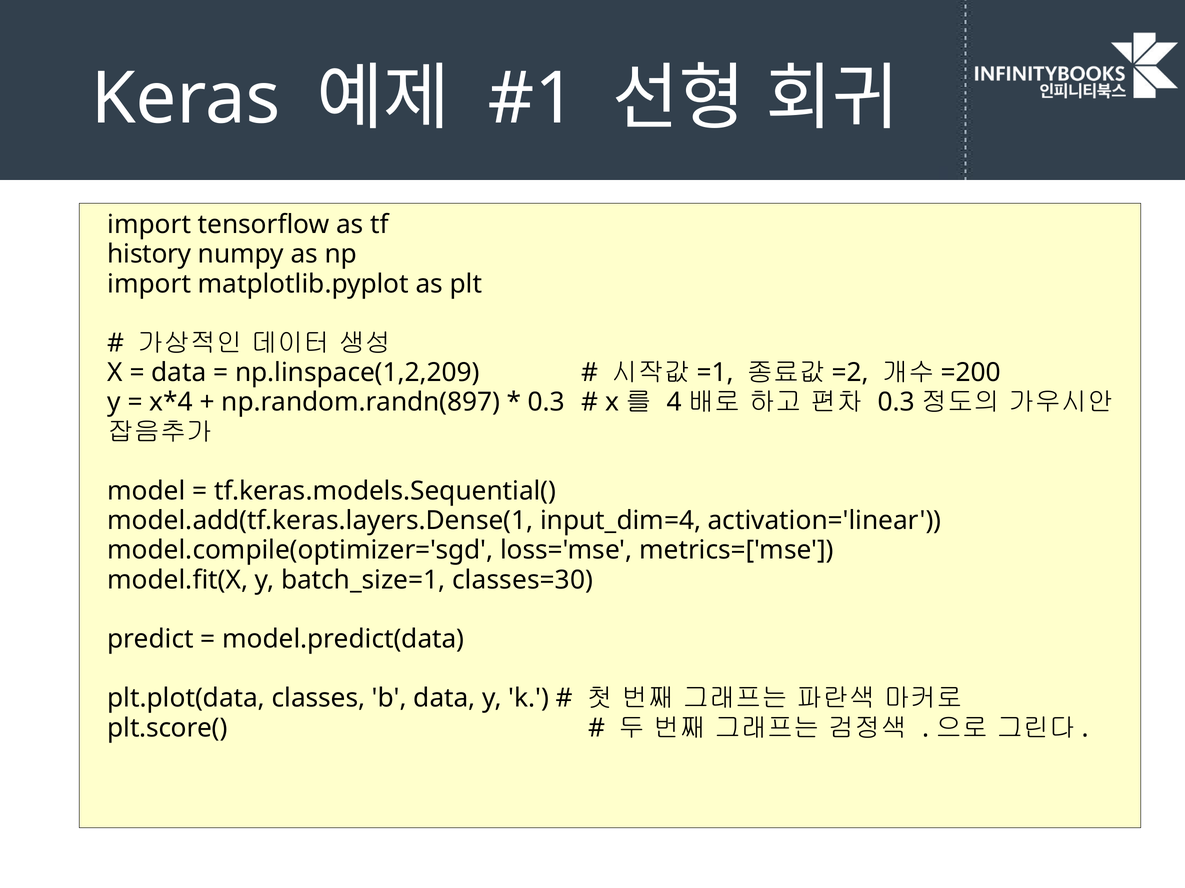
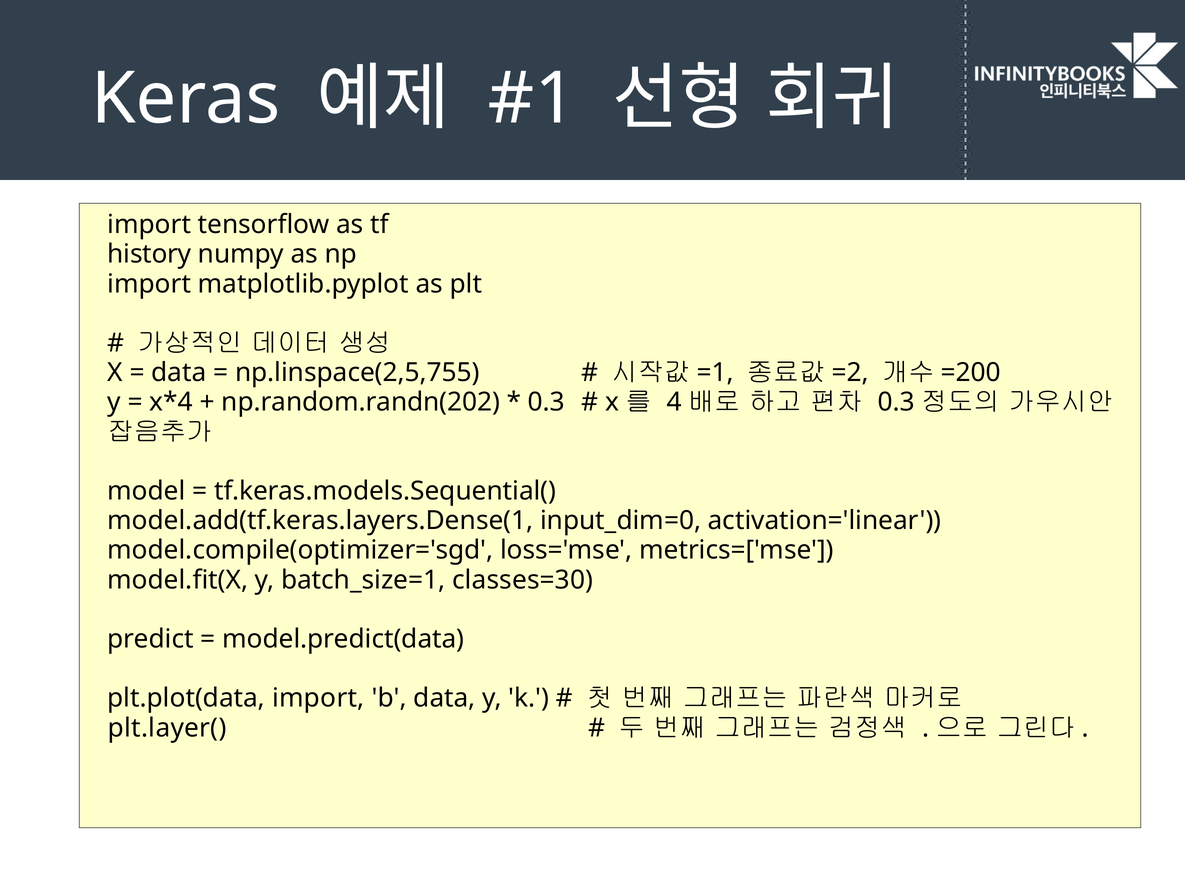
np.linspace(1,2,209: np.linspace(1,2,209 -> np.linspace(2,5,755
np.random.randn(897: np.random.randn(897 -> np.random.randn(202
input_dim=4: input_dim=4 -> input_dim=0
plt.plot(data classes: classes -> import
plt.score(: plt.score( -> plt.layer(
